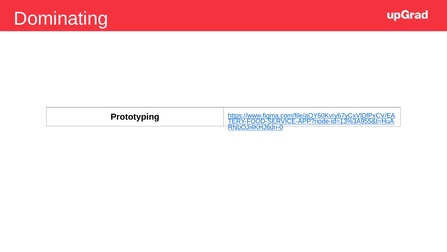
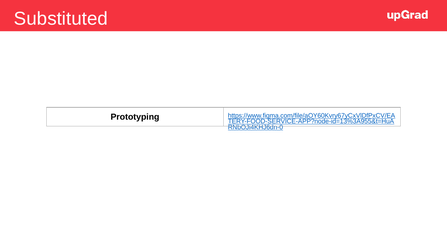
Dominating: Dominating -> Substituted
